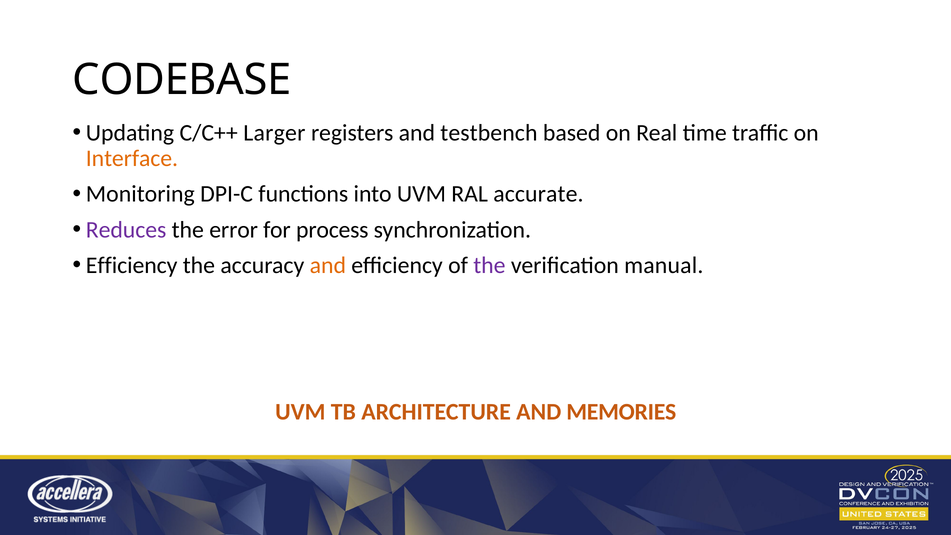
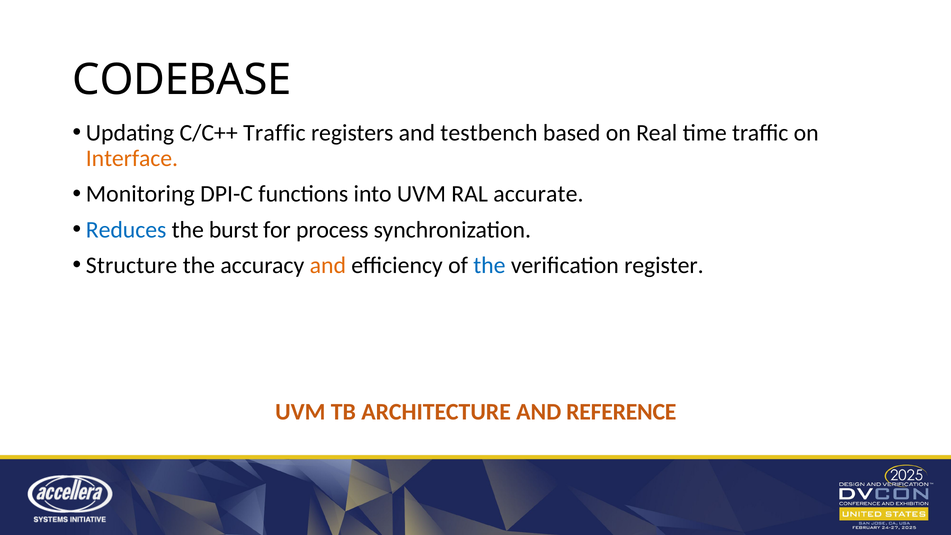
C/C++ Larger: Larger -> Traffic
Reduces colour: purple -> blue
error: error -> burst
Efficiency at (132, 265): Efficiency -> Structure
the at (489, 265) colour: purple -> blue
manual: manual -> register
MEMORIES: MEMORIES -> REFERENCE
